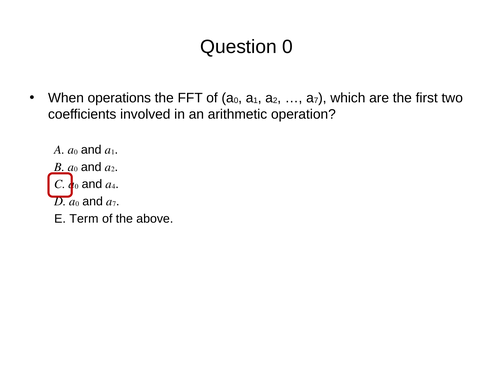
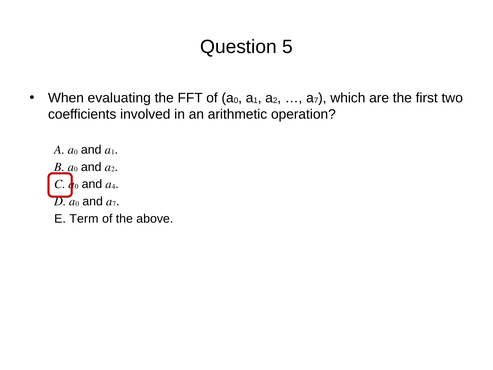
Question 0: 0 -> 5
operations: operations -> evaluating
